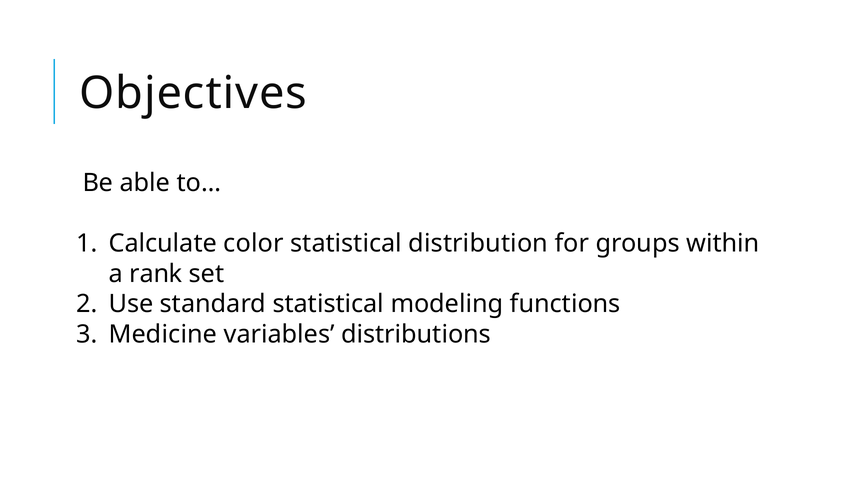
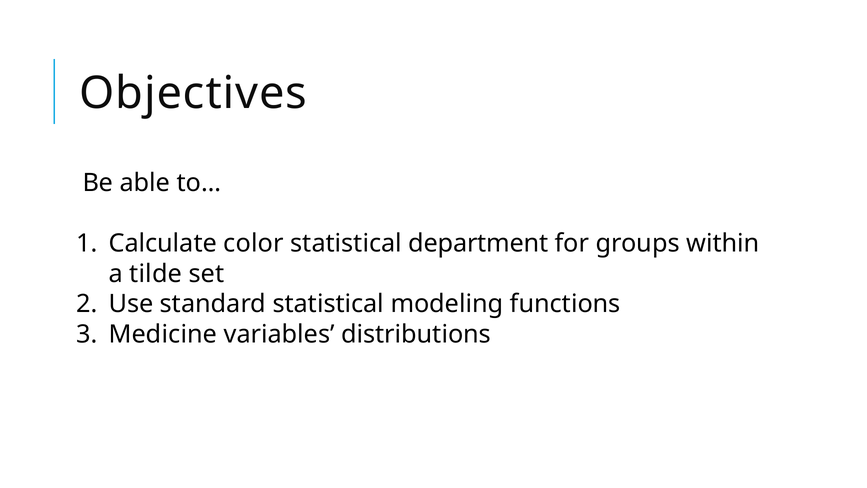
distribution: distribution -> department
rank: rank -> tilde
